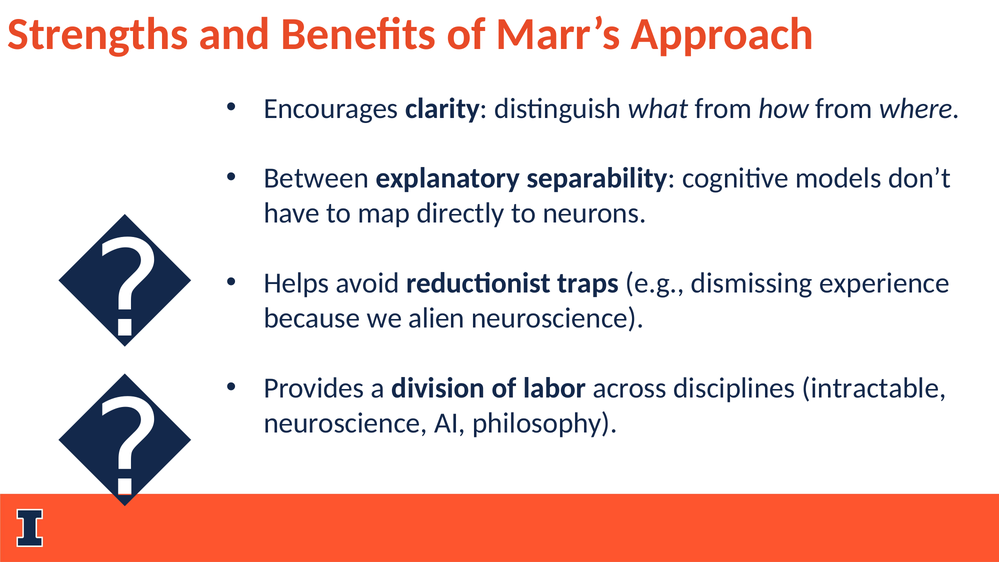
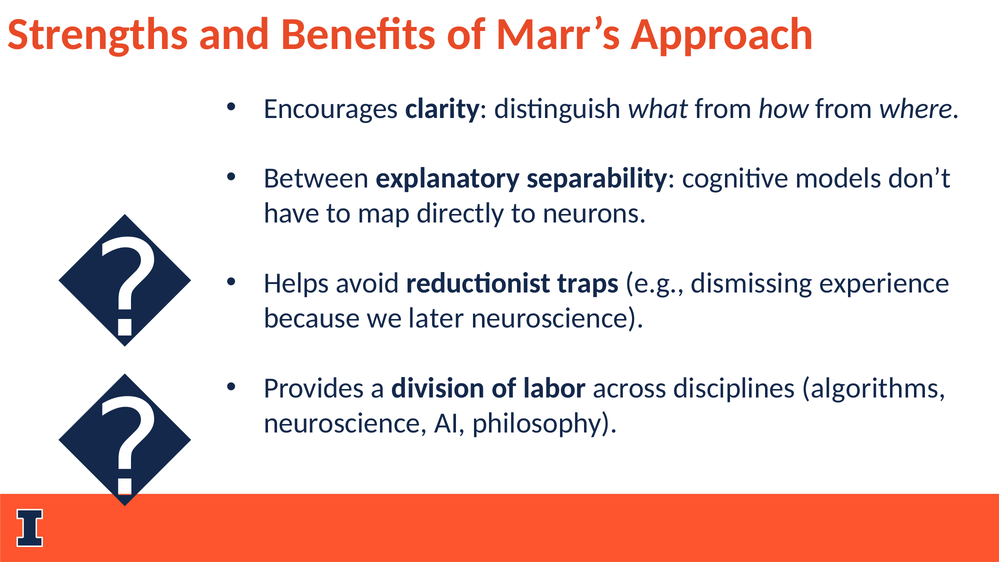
alien: alien -> later
intractable: intractable -> algorithms
